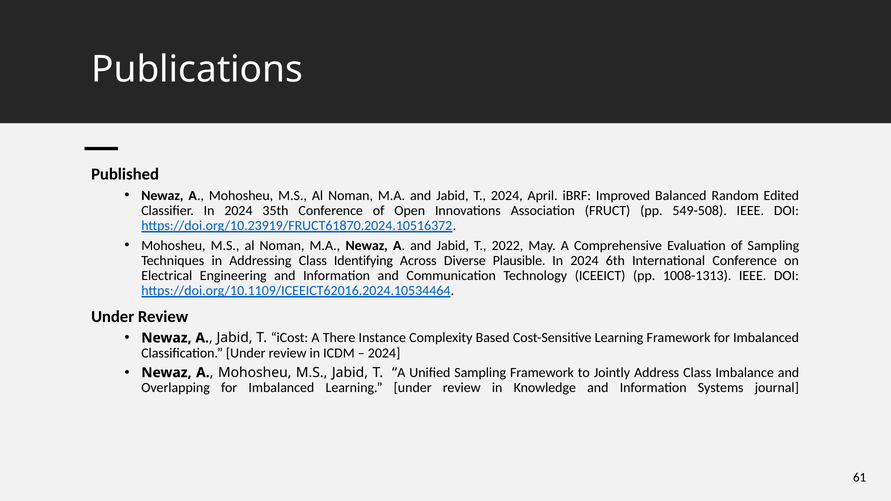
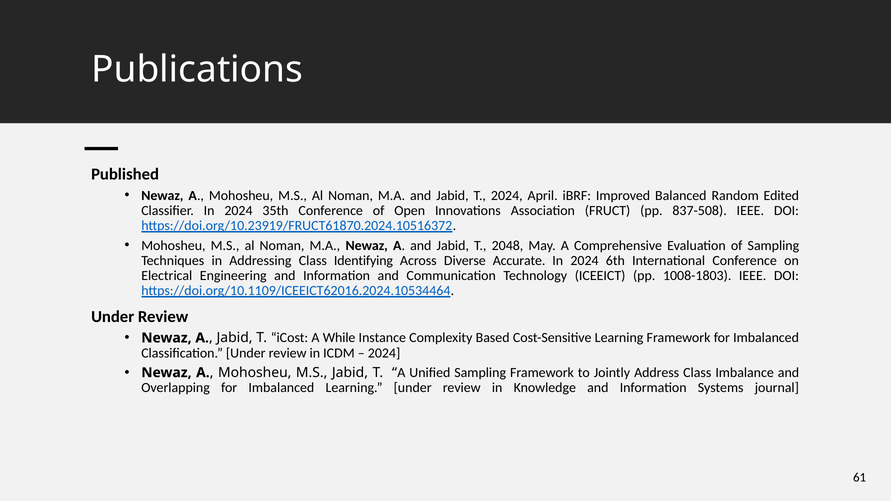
549-508: 549-508 -> 837-508
2022: 2022 -> 2048
Plausible: Plausible -> Accurate
1008-1313: 1008-1313 -> 1008-1803
There: There -> While
